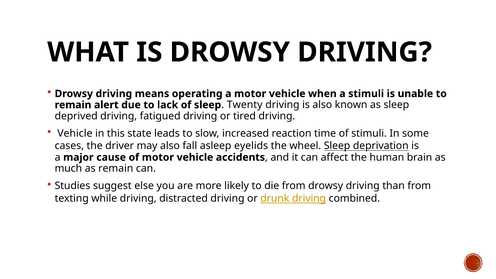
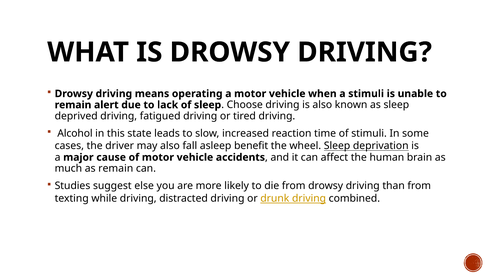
Twenty: Twenty -> Choose
Vehicle at (75, 133): Vehicle -> Alcohol
eyelids: eyelids -> benefit
